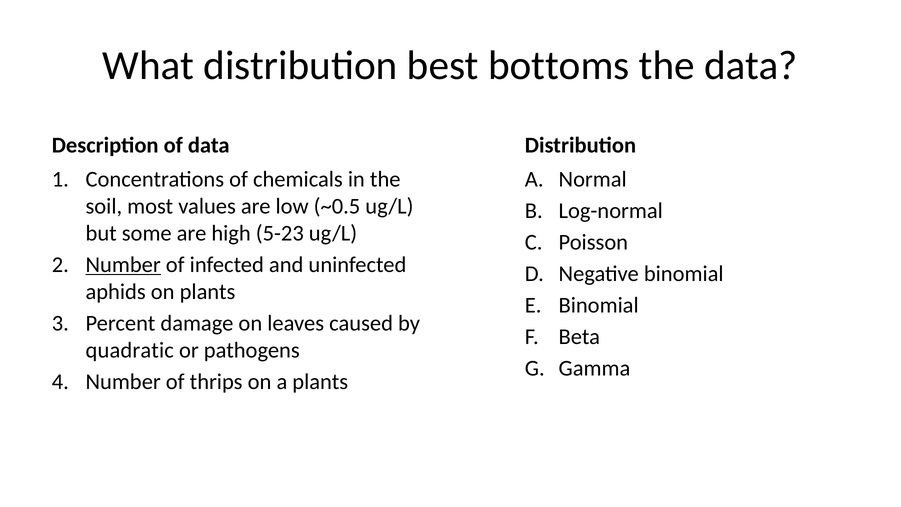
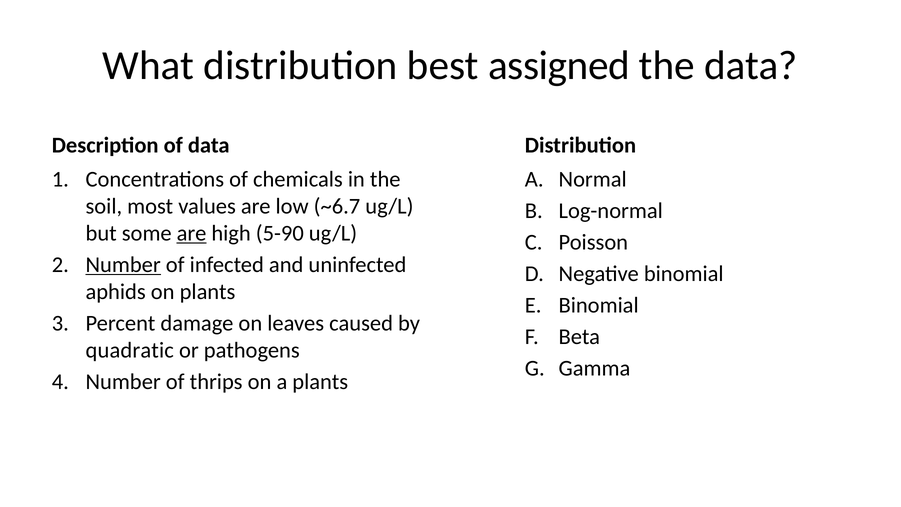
bottoms: bottoms -> assigned
~0.5: ~0.5 -> ~6.7
are at (192, 233) underline: none -> present
5-23: 5-23 -> 5-90
